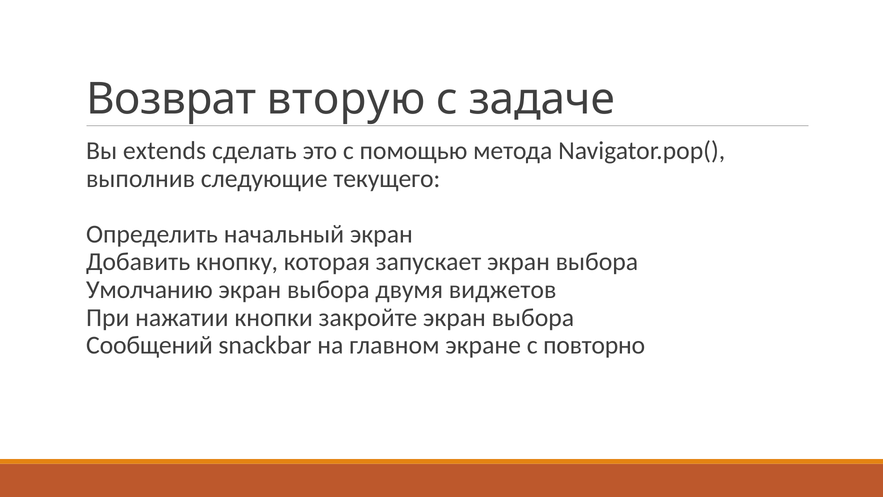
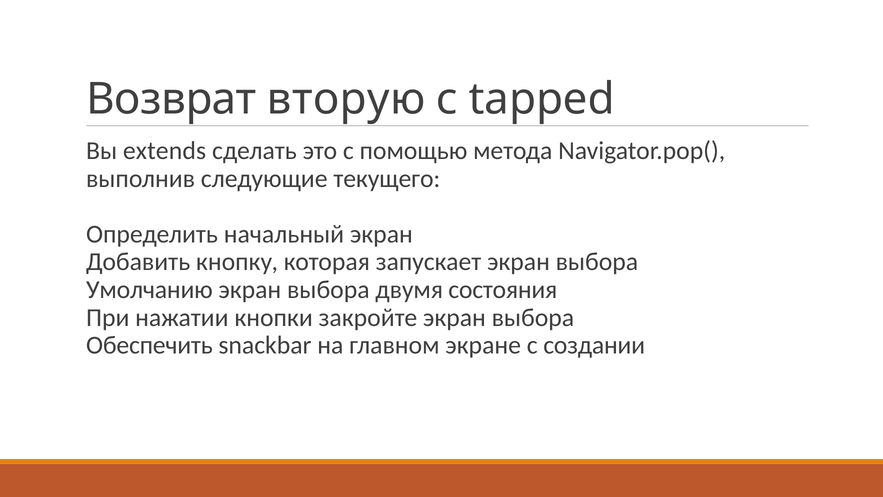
задаче: задаче -> tapped
виджетов: виджетов -> состояния
Сообщений: Сообщений -> Обеспечить
повторно: повторно -> создании
